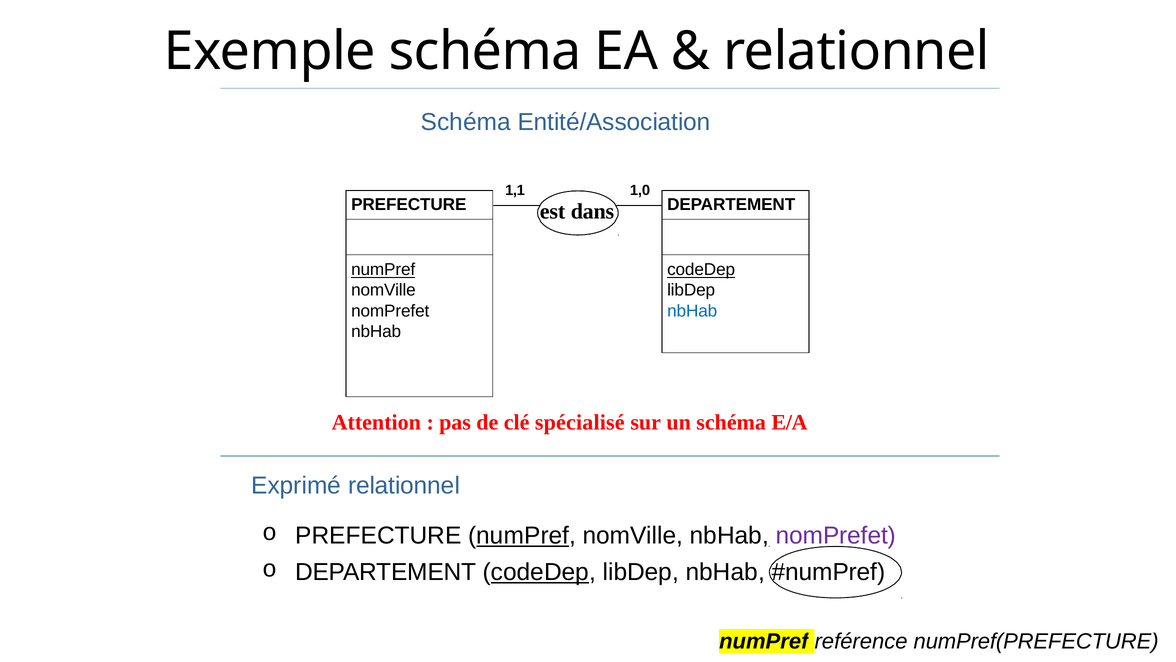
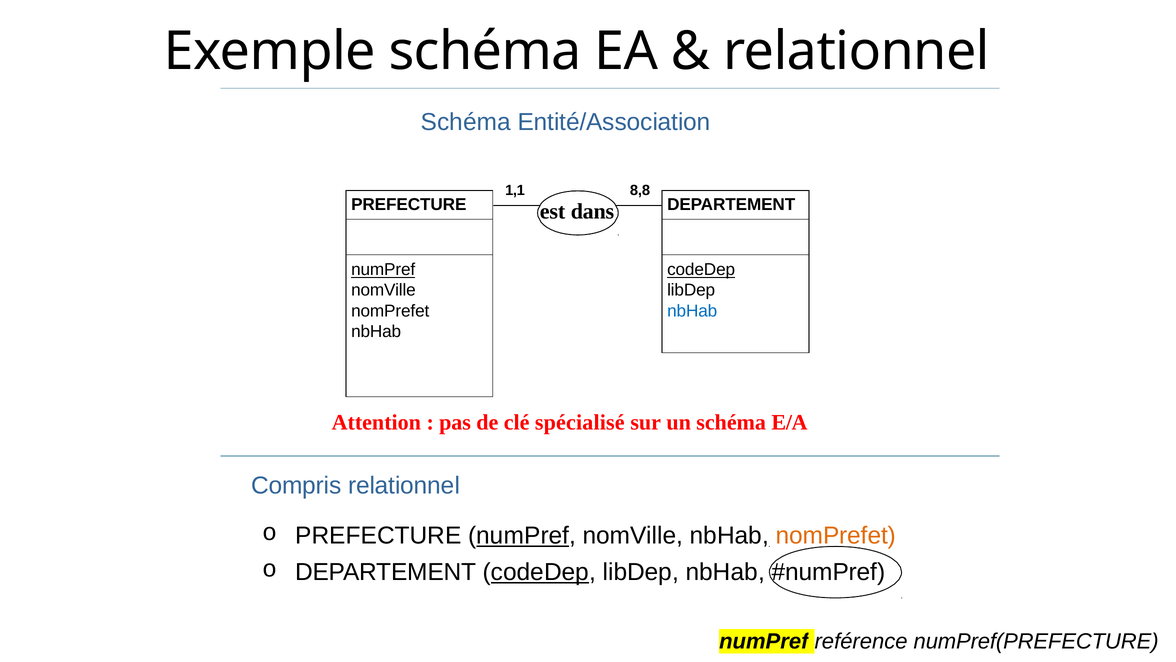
1,0: 1,0 -> 8,8
Exprimé: Exprimé -> Compris
nomPrefet at (836, 535) colour: purple -> orange
